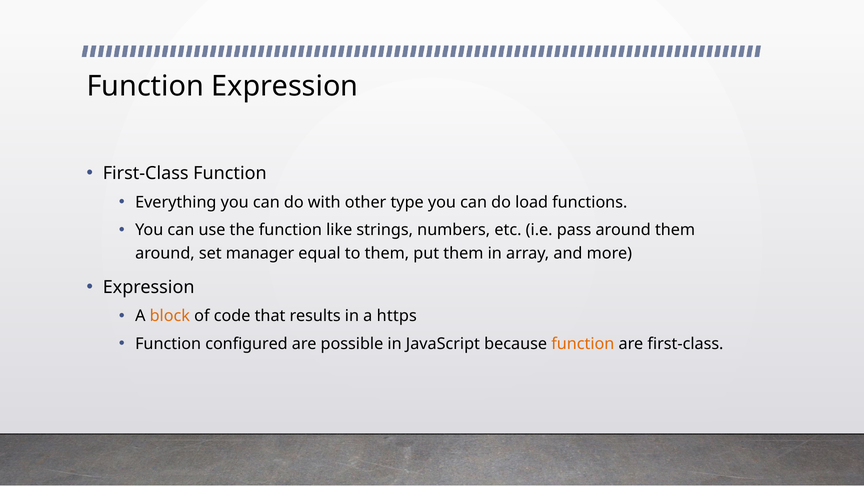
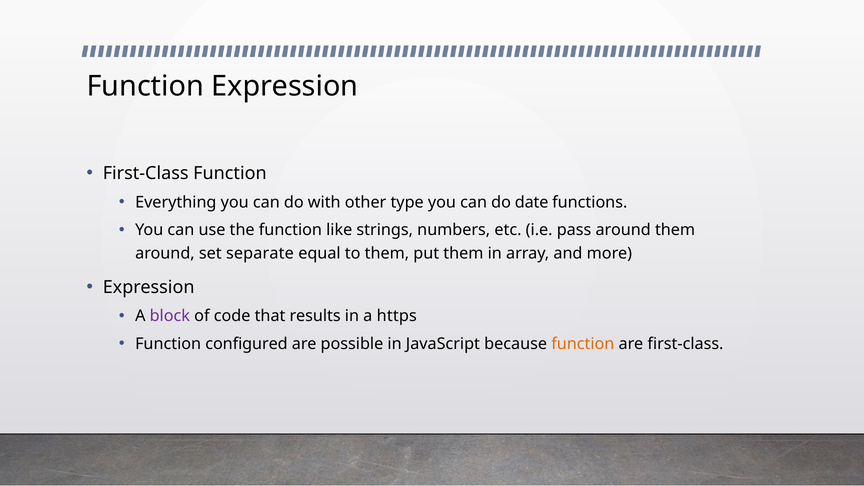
load: load -> date
manager: manager -> separate
block colour: orange -> purple
